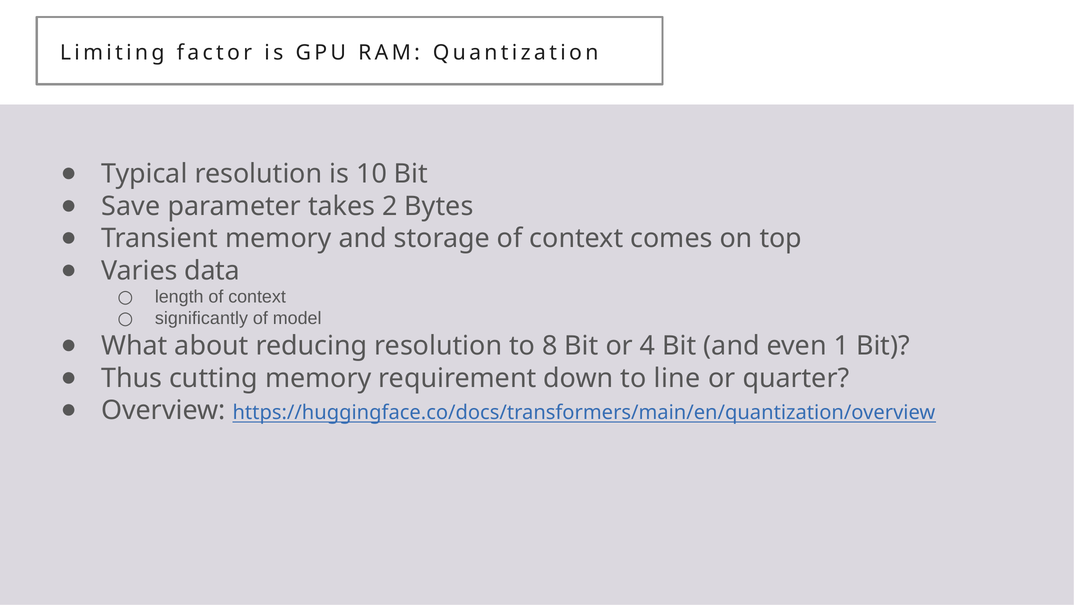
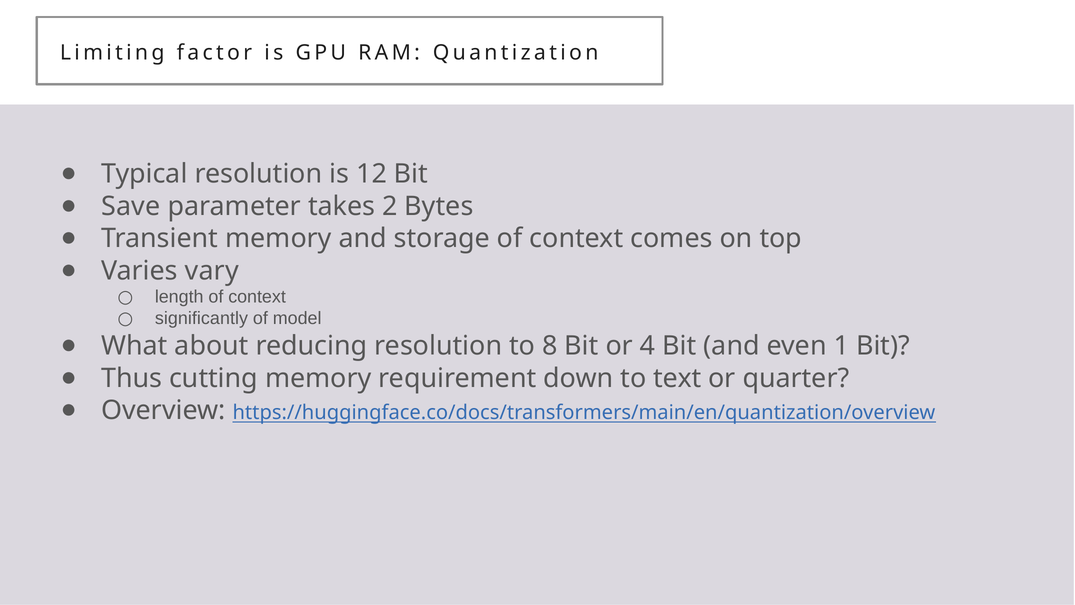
10: 10 -> 12
data: data -> vary
line: line -> text
